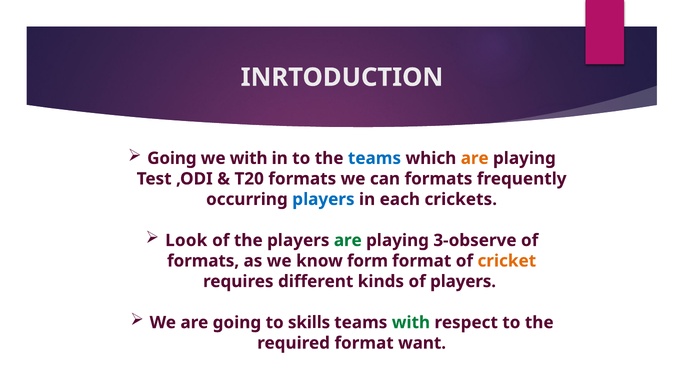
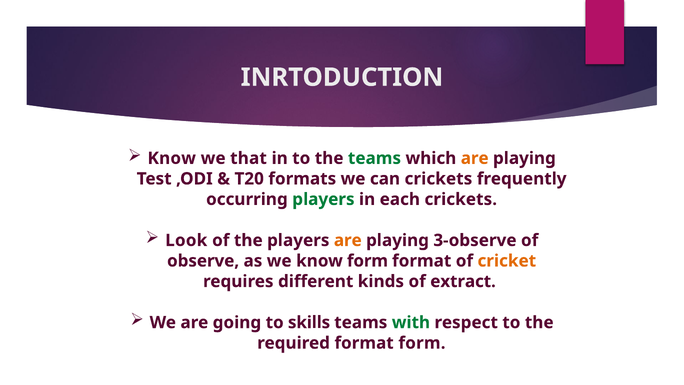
Going at (172, 158): Going -> Know
we with: with -> that
teams at (374, 158) colour: blue -> green
can formats: formats -> crickets
players at (323, 199) colour: blue -> green
are at (348, 240) colour: green -> orange
formats at (203, 261): formats -> observe
of players: players -> extract
format want: want -> form
